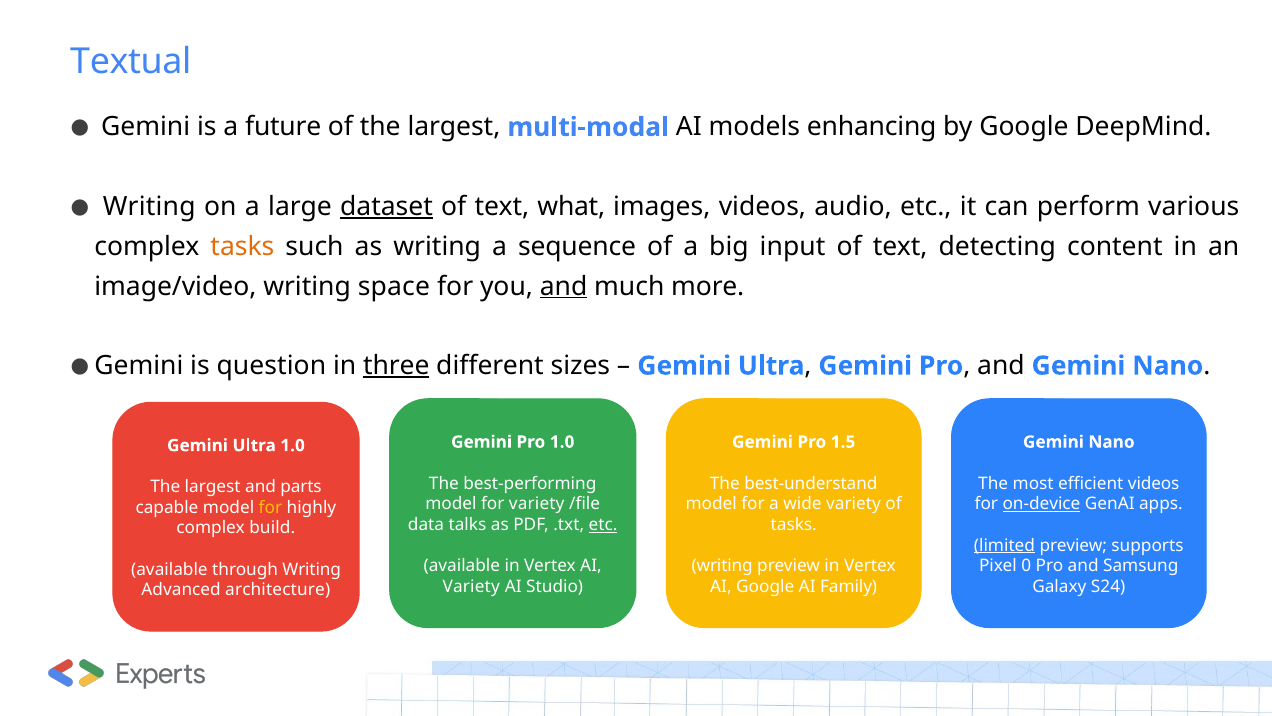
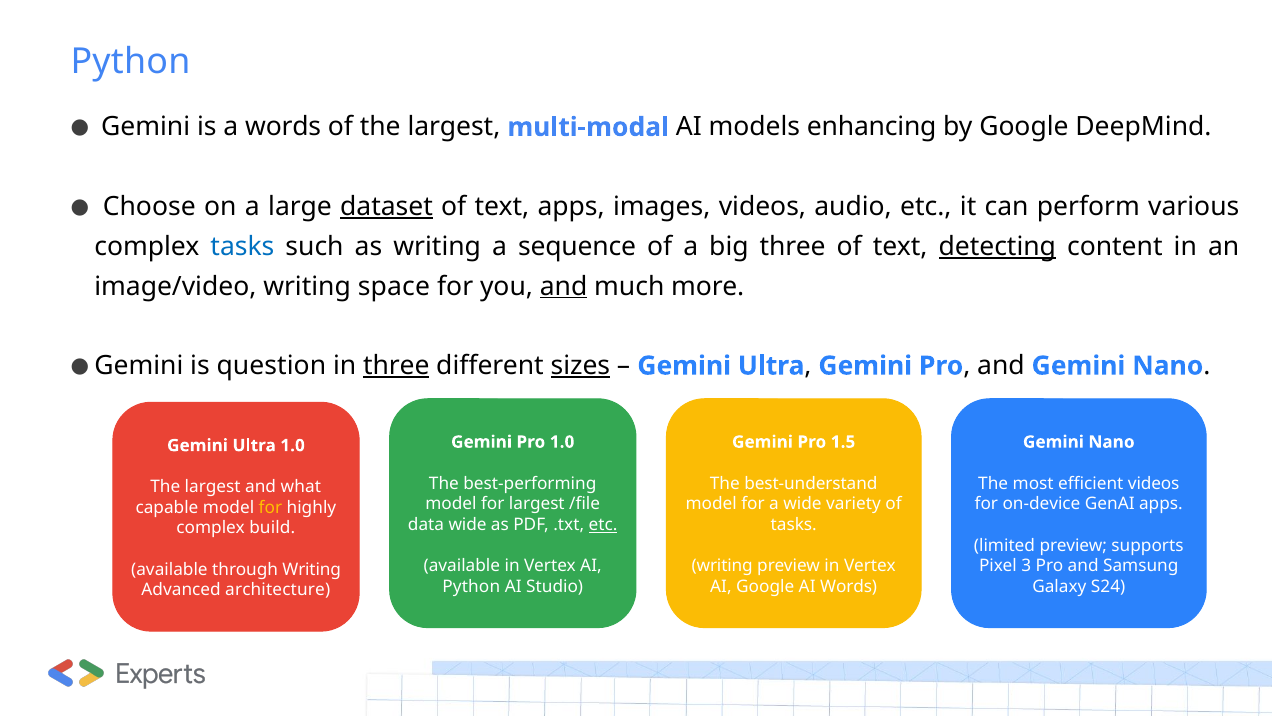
Textual at (131, 62): Textual -> Python
a future: future -> words
Writing at (149, 207): Writing -> Choose
text what: what -> apps
tasks at (242, 246) colour: orange -> blue
big input: input -> three
detecting underline: none -> present
sizes underline: none -> present
parts: parts -> what
for variety: variety -> largest
on-device underline: present -> none
data talks: talks -> wide
limited underline: present -> none
0: 0 -> 3
Variety at (471, 586): Variety -> Python
AI Family: Family -> Words
